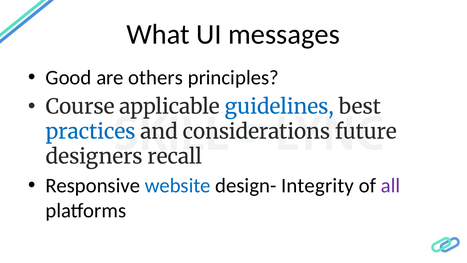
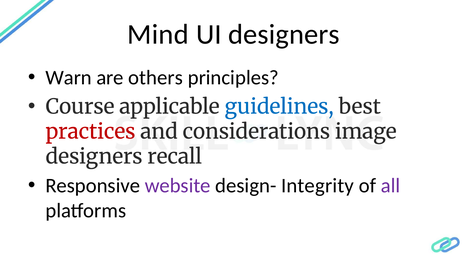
What: What -> Mind
UI messages: messages -> designers
Good: Good -> Warn
practices colour: blue -> red
future: future -> image
website colour: blue -> purple
